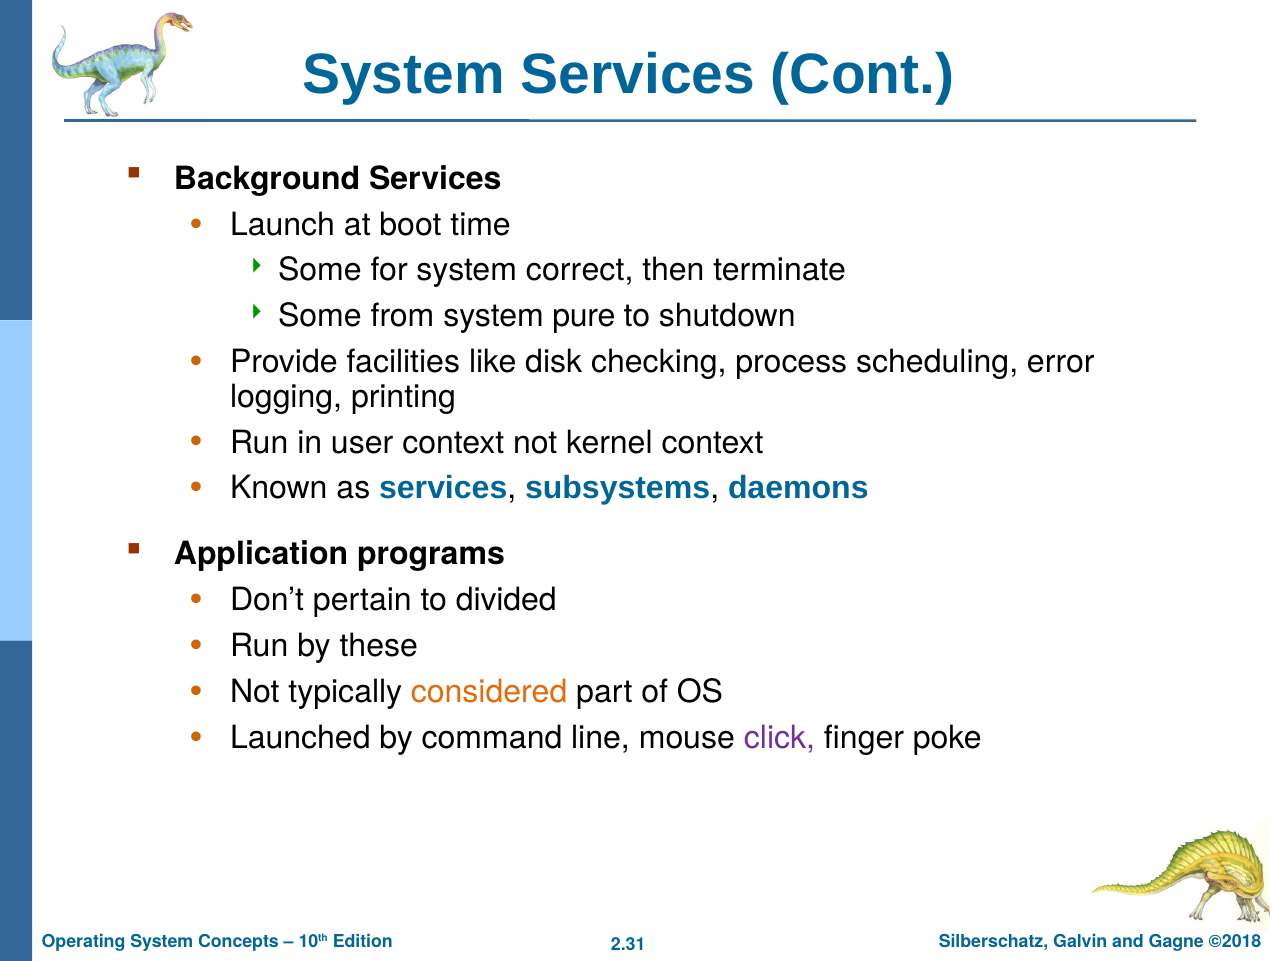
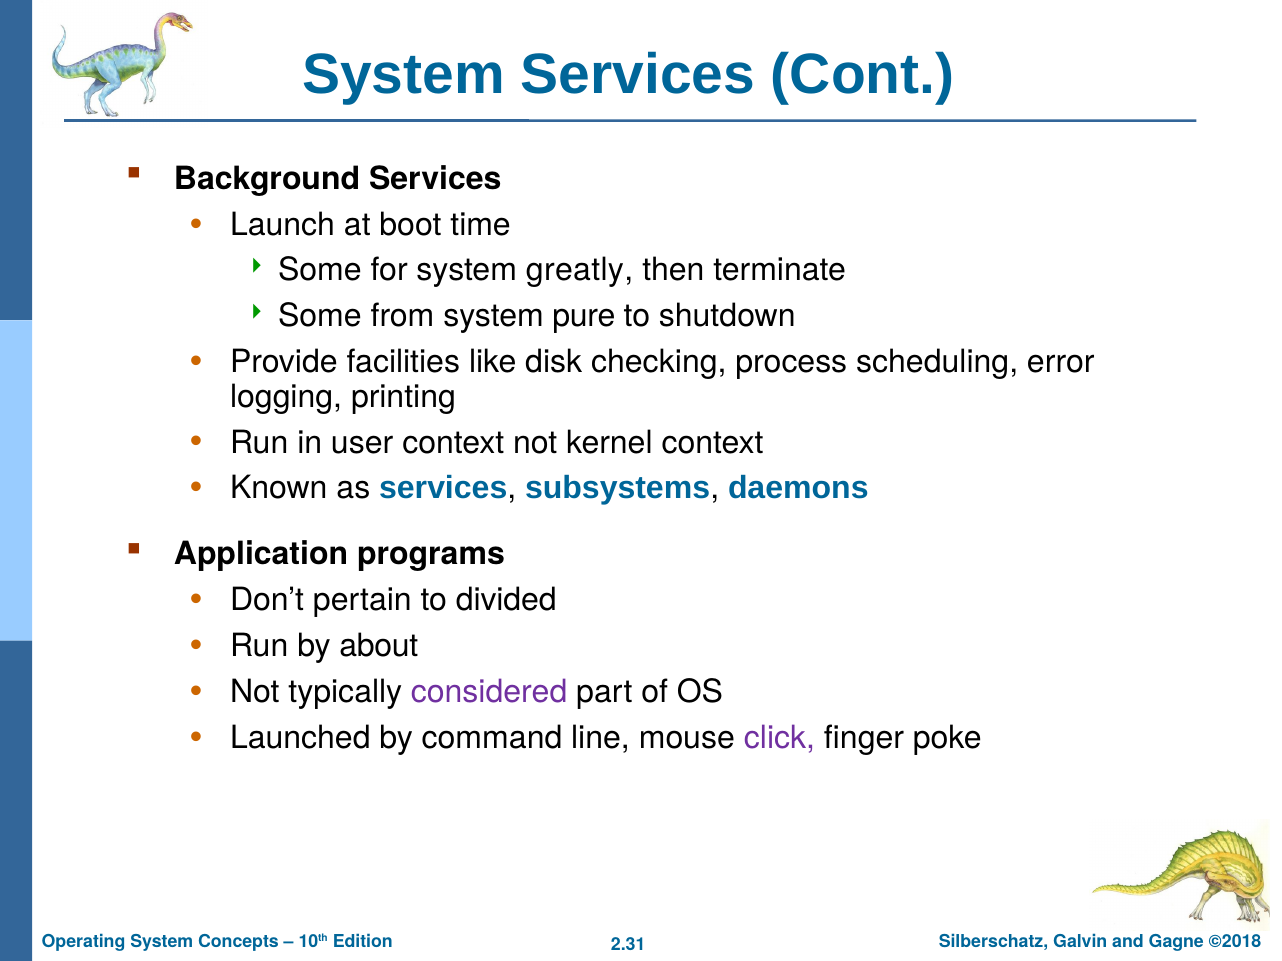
correct: correct -> greatly
these: these -> about
considered colour: orange -> purple
